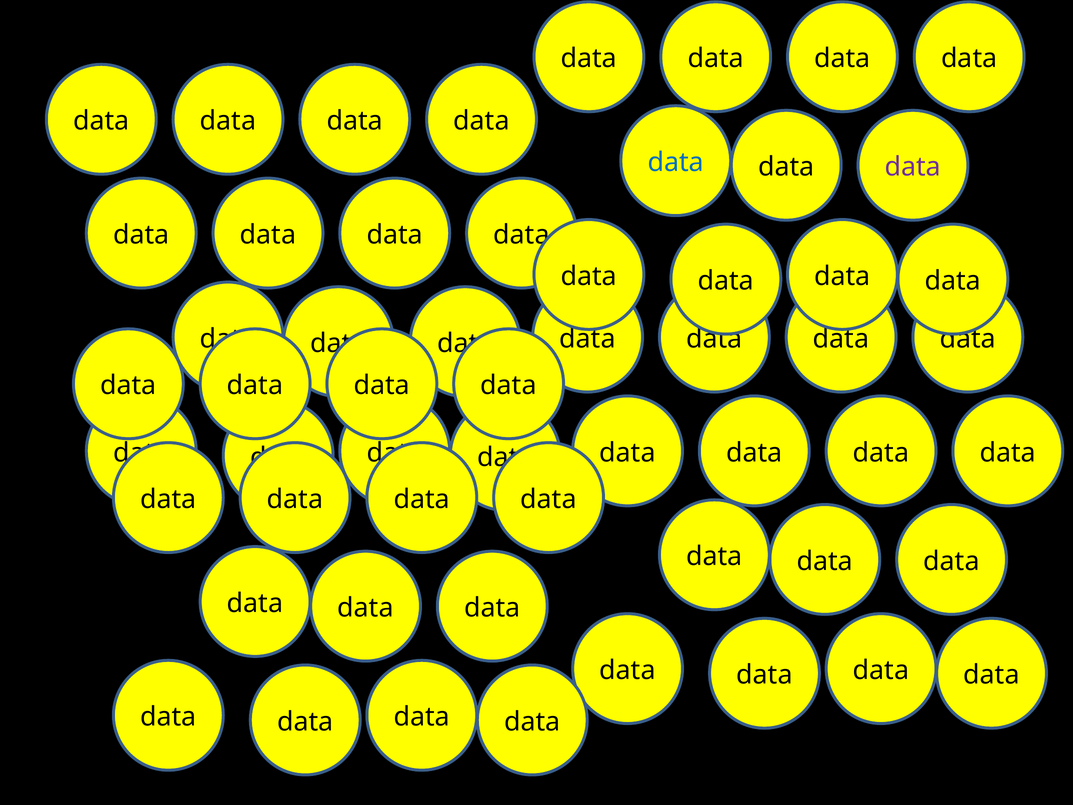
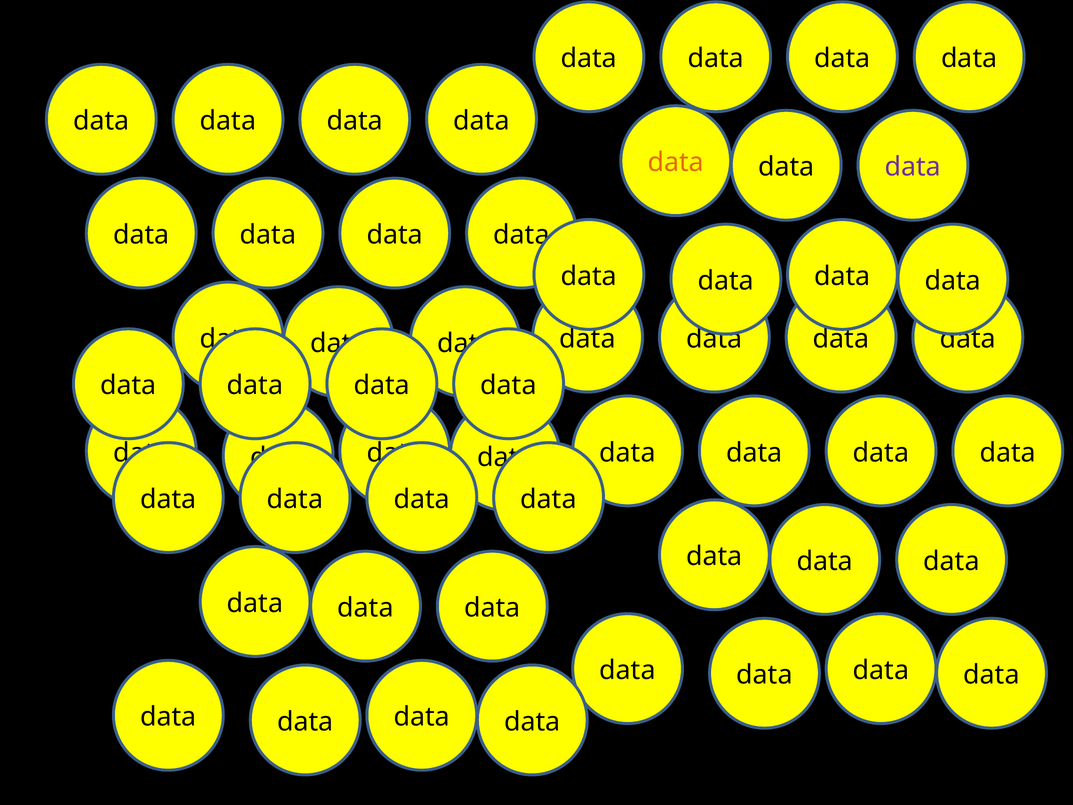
data at (676, 162) colour: blue -> orange
